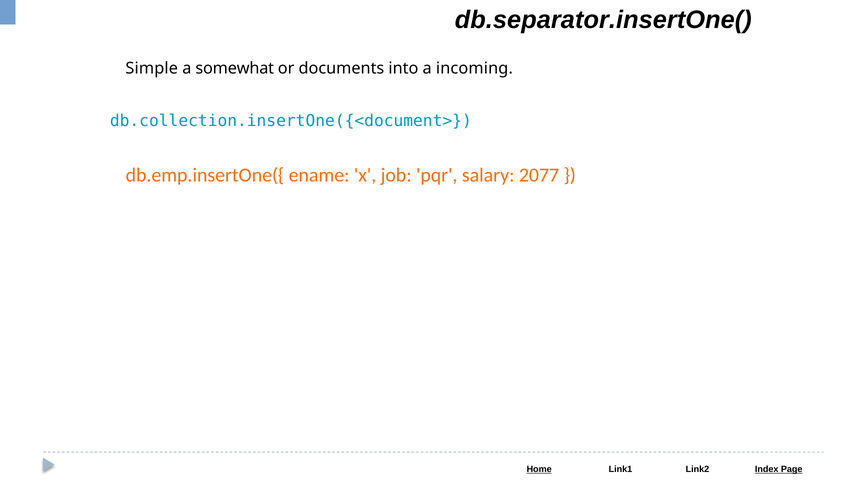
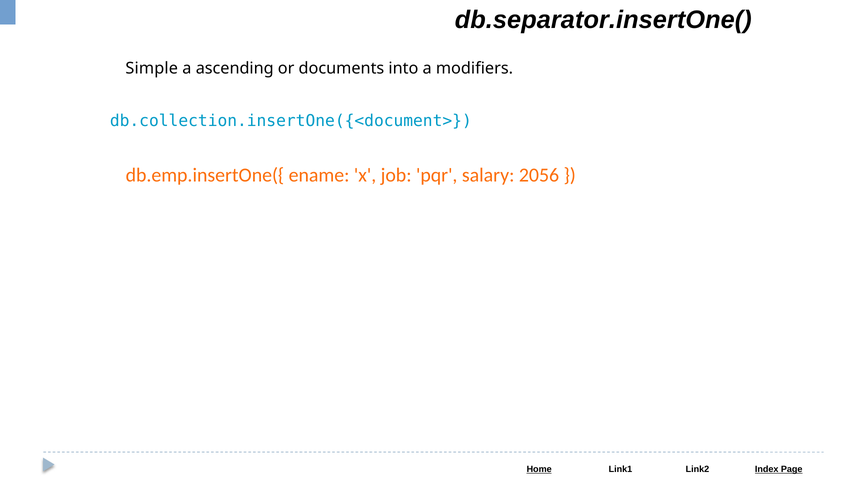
somewhat: somewhat -> ascending
incoming: incoming -> modifiers
2077: 2077 -> 2056
